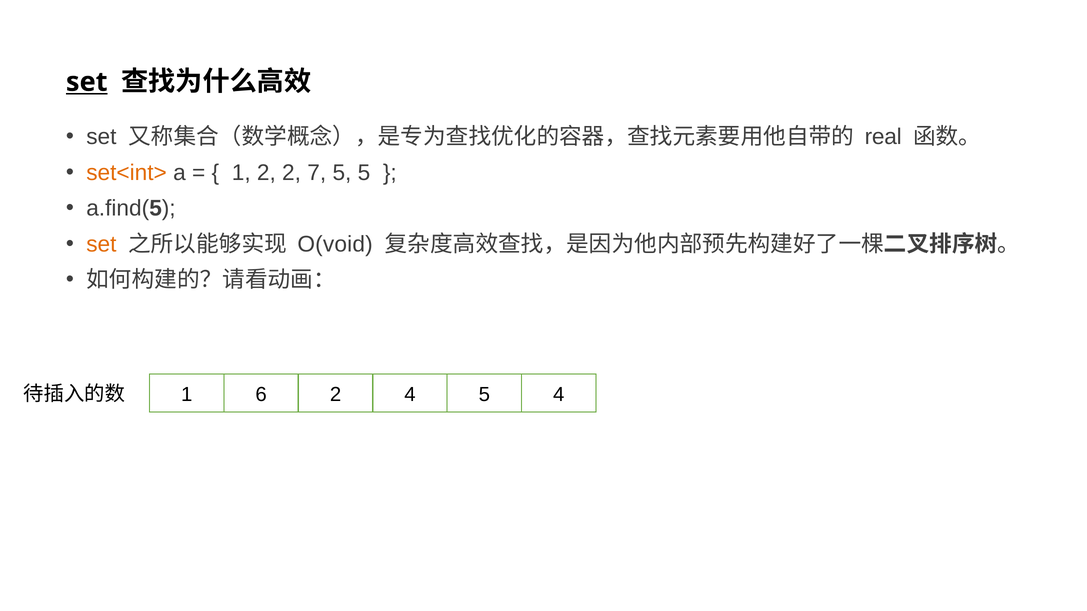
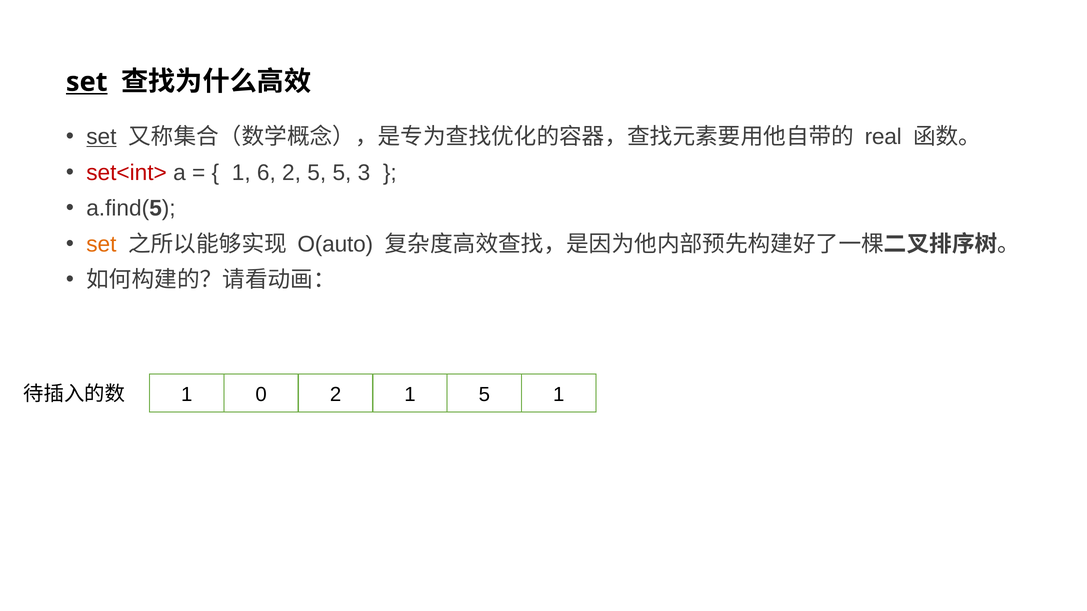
set at (101, 137) underline: none -> present
set<int> colour: orange -> red
1 2: 2 -> 6
2 7: 7 -> 5
5 5: 5 -> 3
O(void: O(void -> O(auto
6: 6 -> 0
2 4: 4 -> 1
5 4: 4 -> 1
